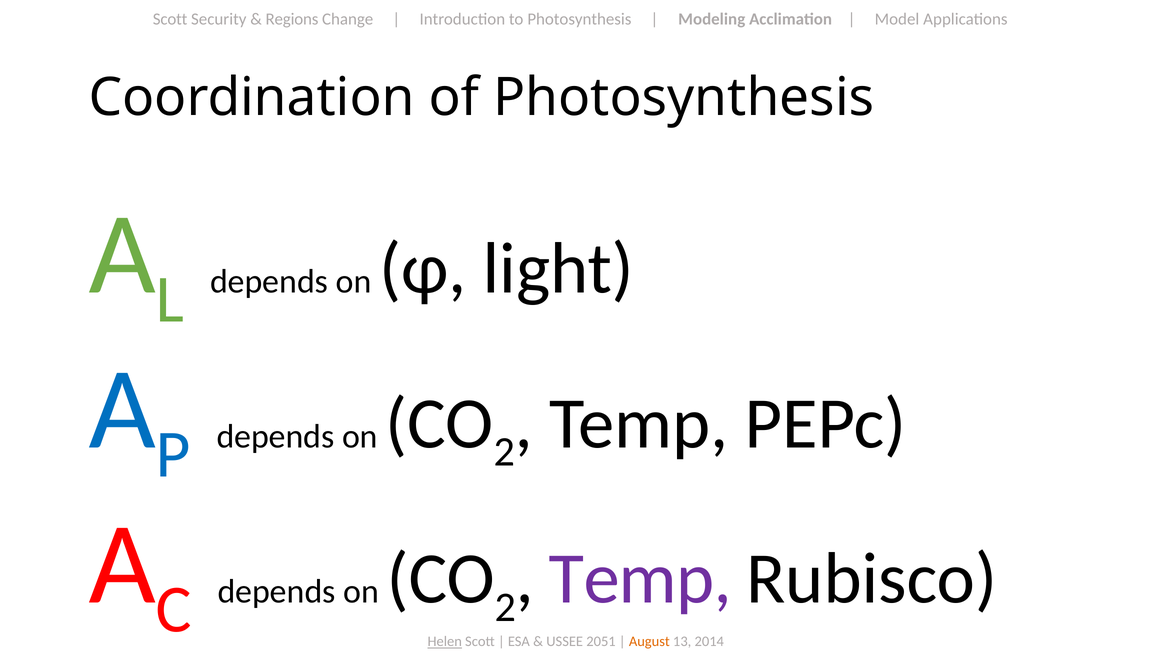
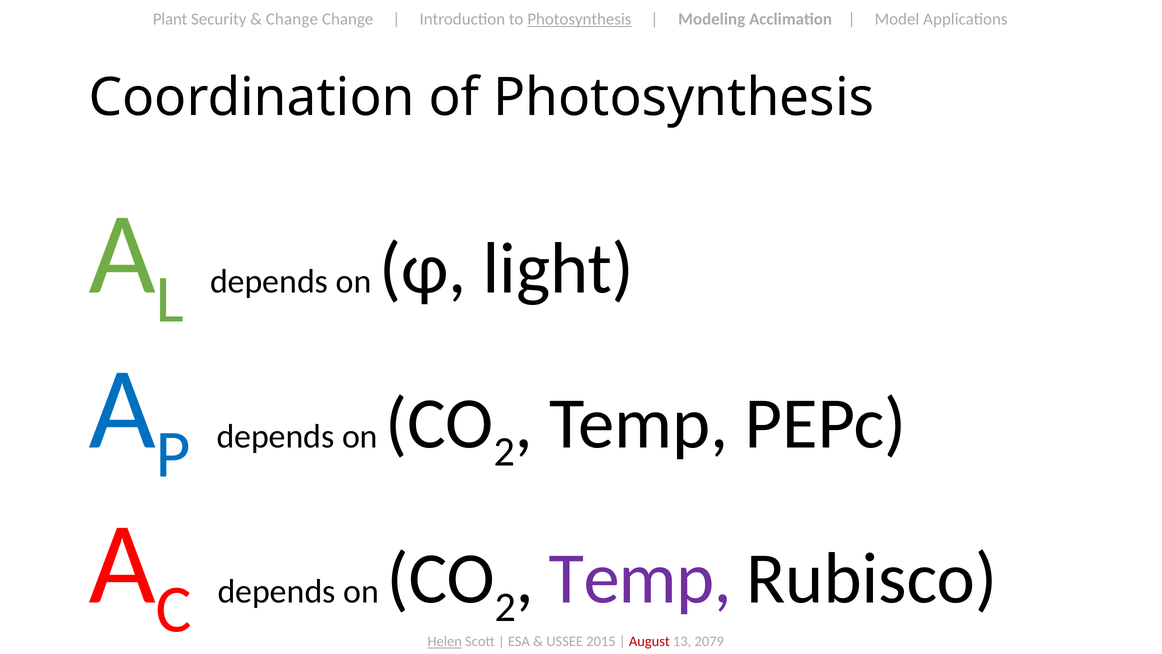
Scott at (170, 19): Scott -> Plant
Regions at (292, 19): Regions -> Change
Photosynthesis at (579, 19) underline: none -> present
2051: 2051 -> 2015
August colour: orange -> red
2014: 2014 -> 2079
